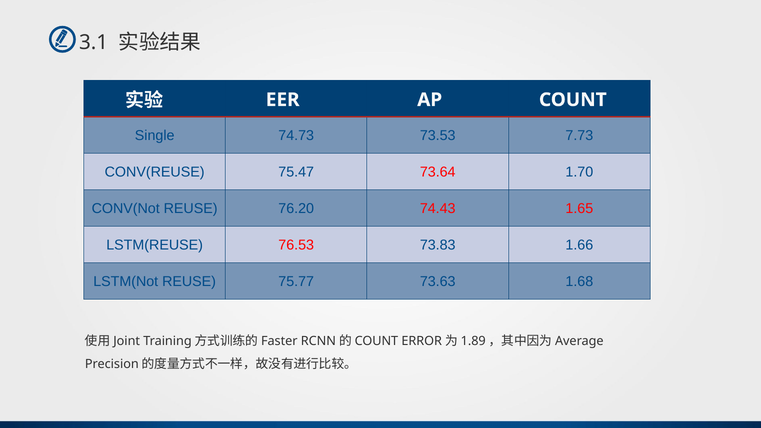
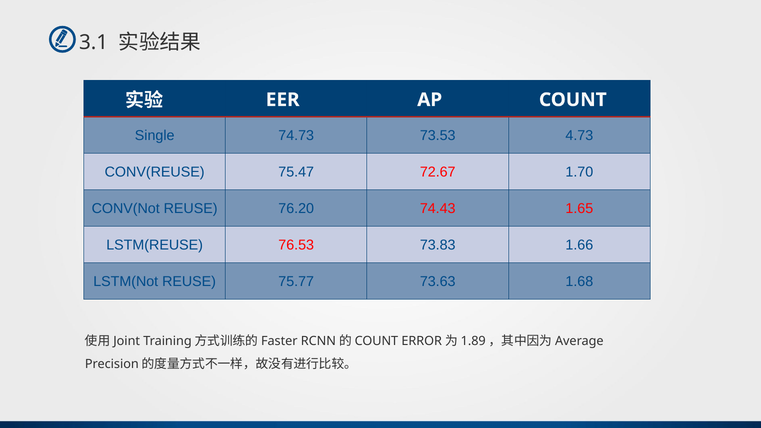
7.73: 7.73 -> 4.73
73.64: 73.64 -> 72.67
